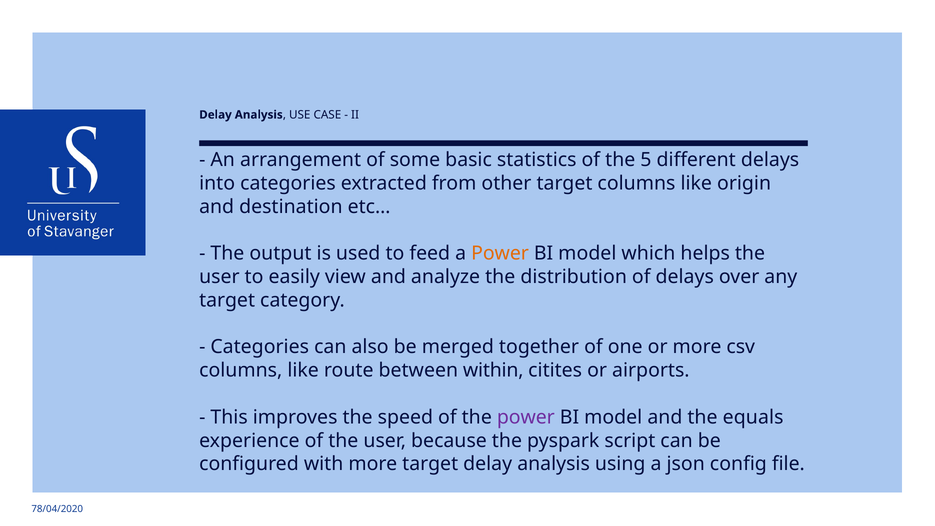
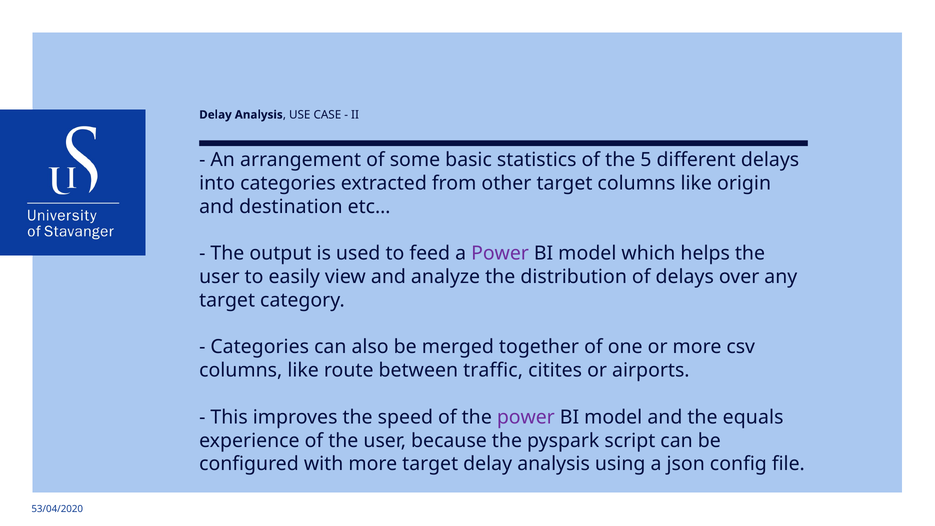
Power at (500, 253) colour: orange -> purple
within: within -> traffic
78/04/2020: 78/04/2020 -> 53/04/2020
